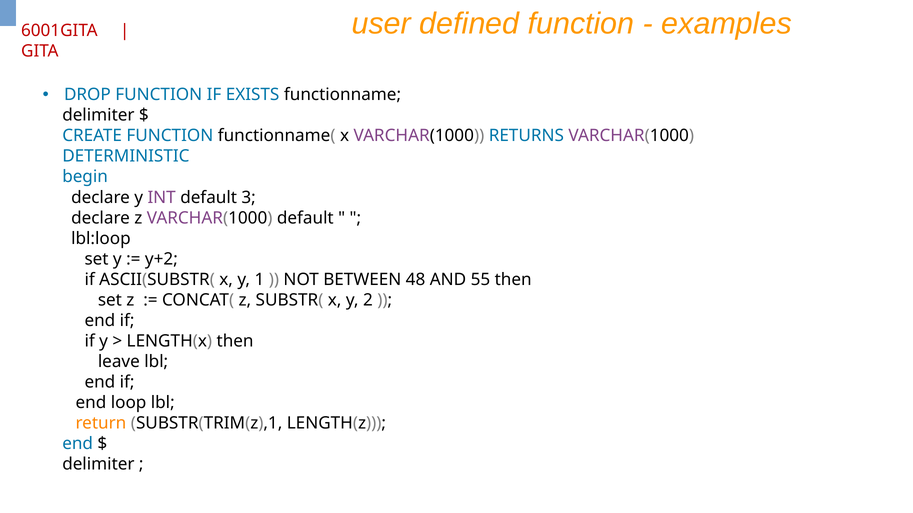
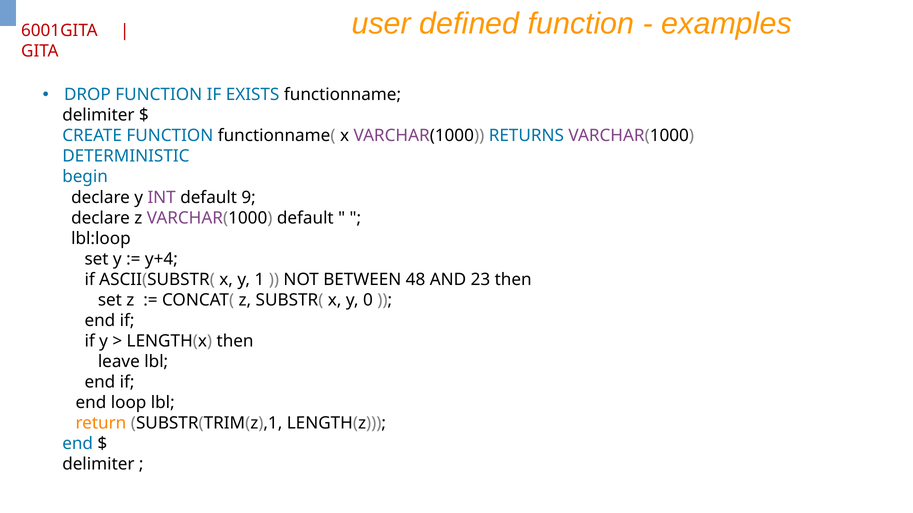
3: 3 -> 9
y+2: y+2 -> y+4
55: 55 -> 23
2: 2 -> 0
